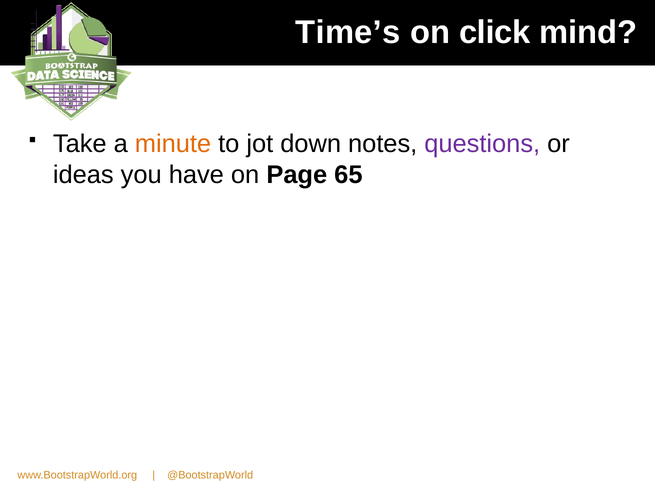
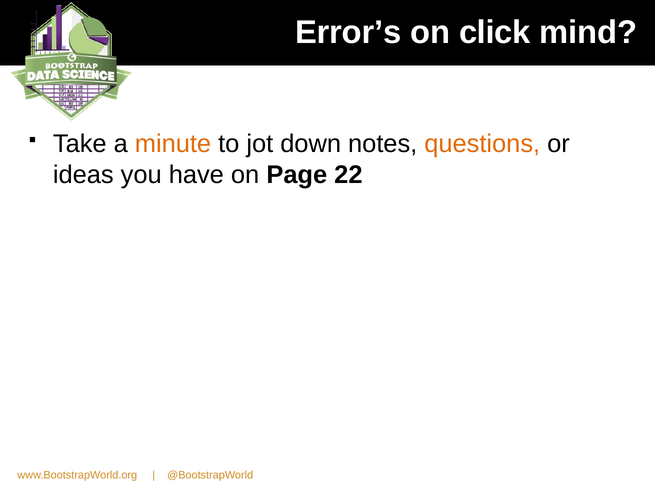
Time’s: Time’s -> Error’s
questions colour: purple -> orange
65: 65 -> 22
